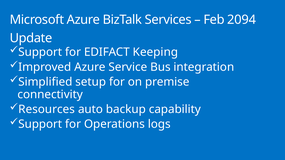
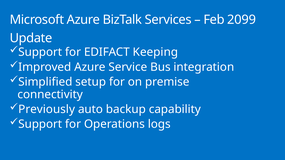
2094: 2094 -> 2099
Resources: Resources -> Previously
